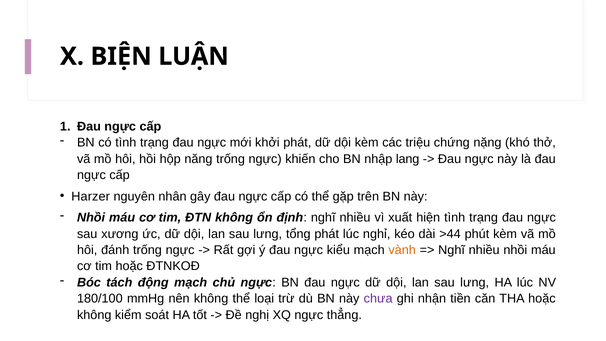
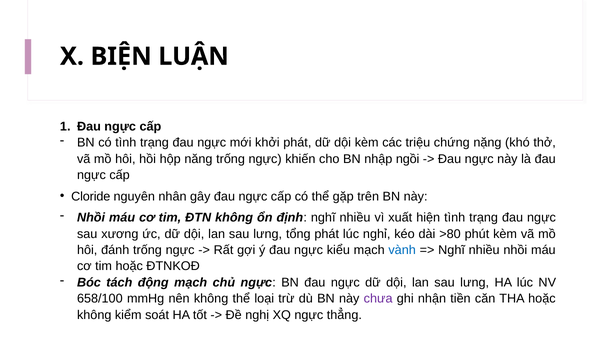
lang: lang -> ngồi
Harzer: Harzer -> Cloride
>44: >44 -> >80
vành colour: orange -> blue
180/100: 180/100 -> 658/100
